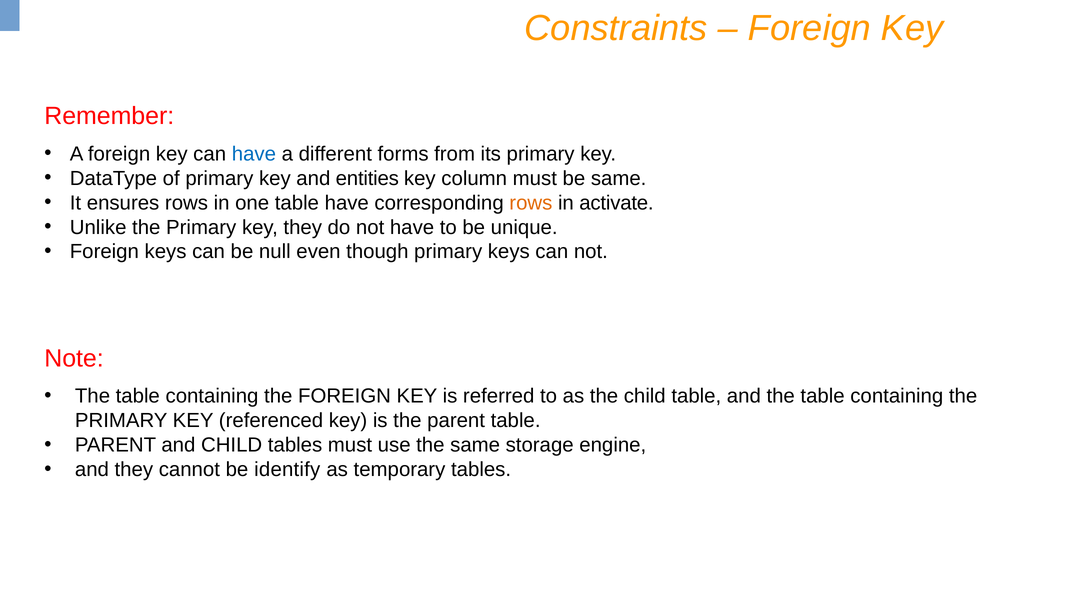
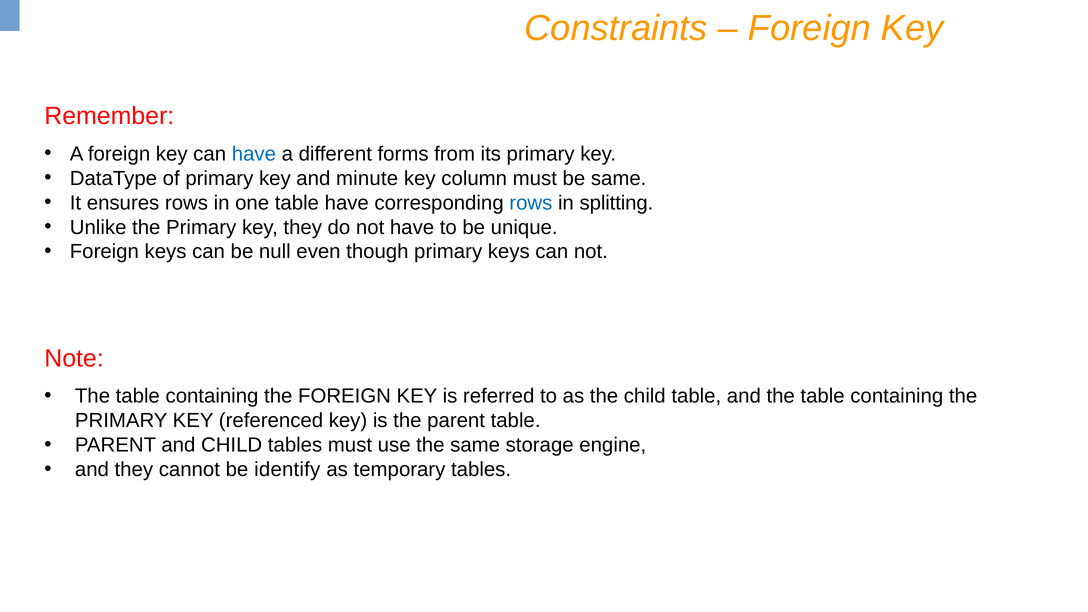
entities: entities -> minute
rows at (531, 203) colour: orange -> blue
activate: activate -> splitting
